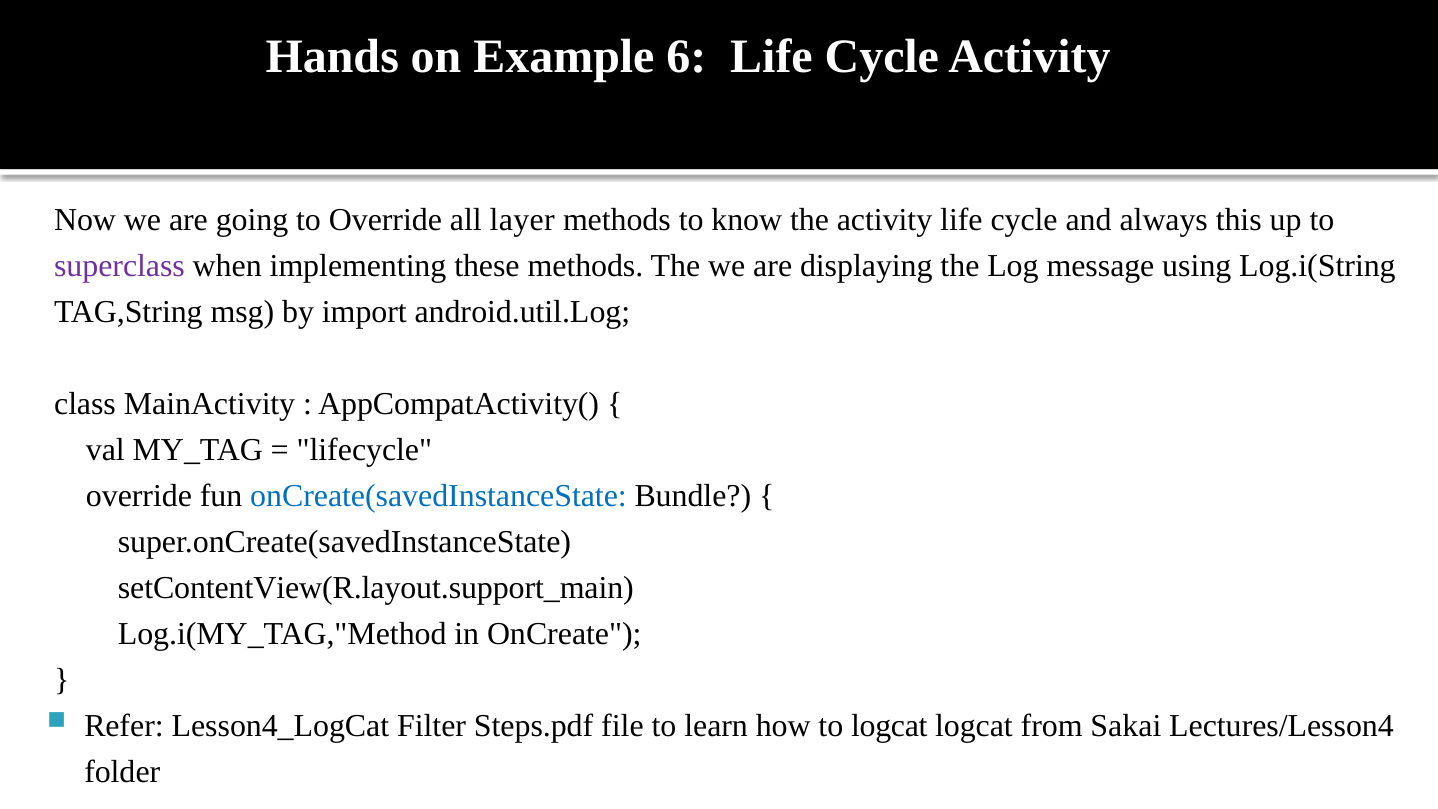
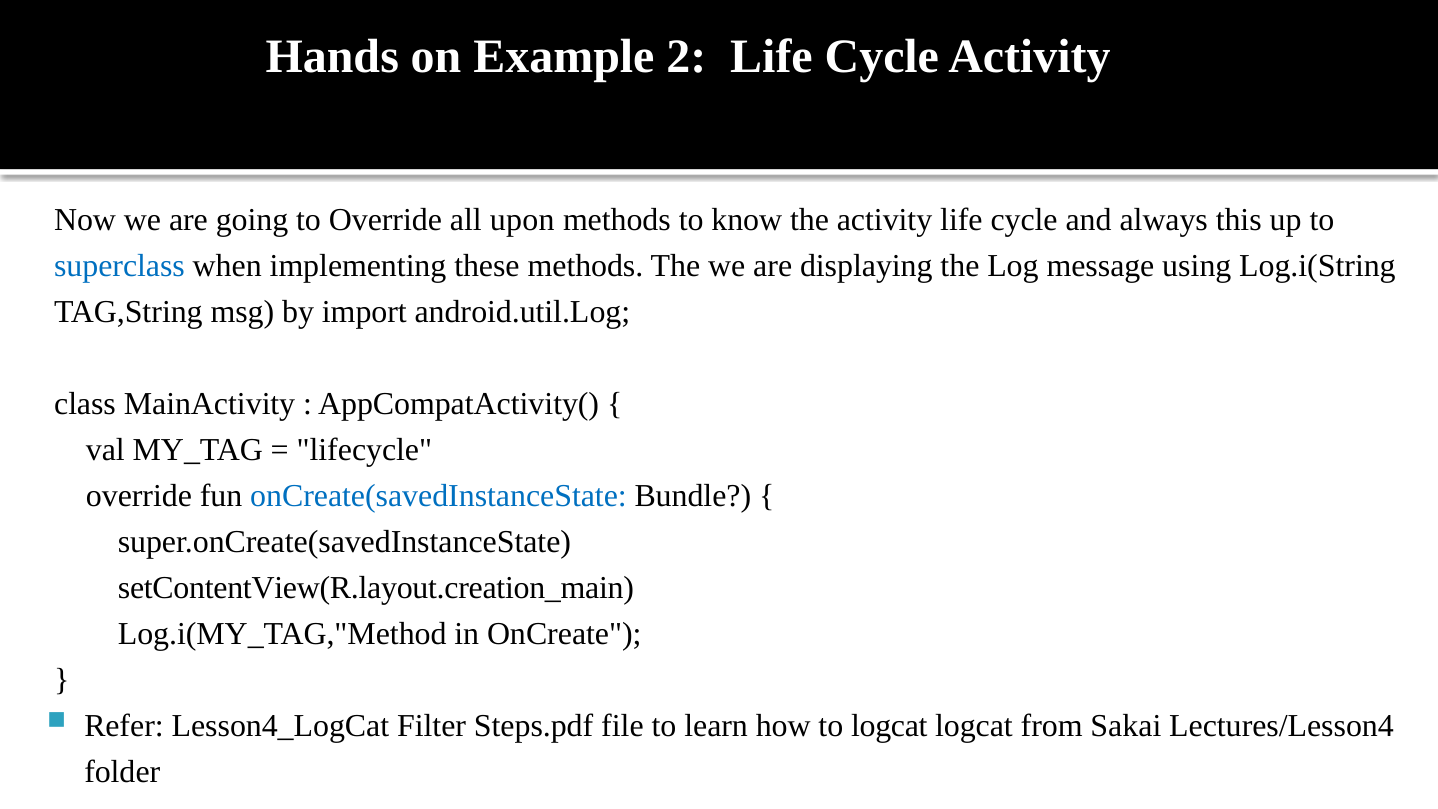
6: 6 -> 2
layer: layer -> upon
superclass colour: purple -> blue
setContentView(R.layout.support_main: setContentView(R.layout.support_main -> setContentView(R.layout.creation_main
